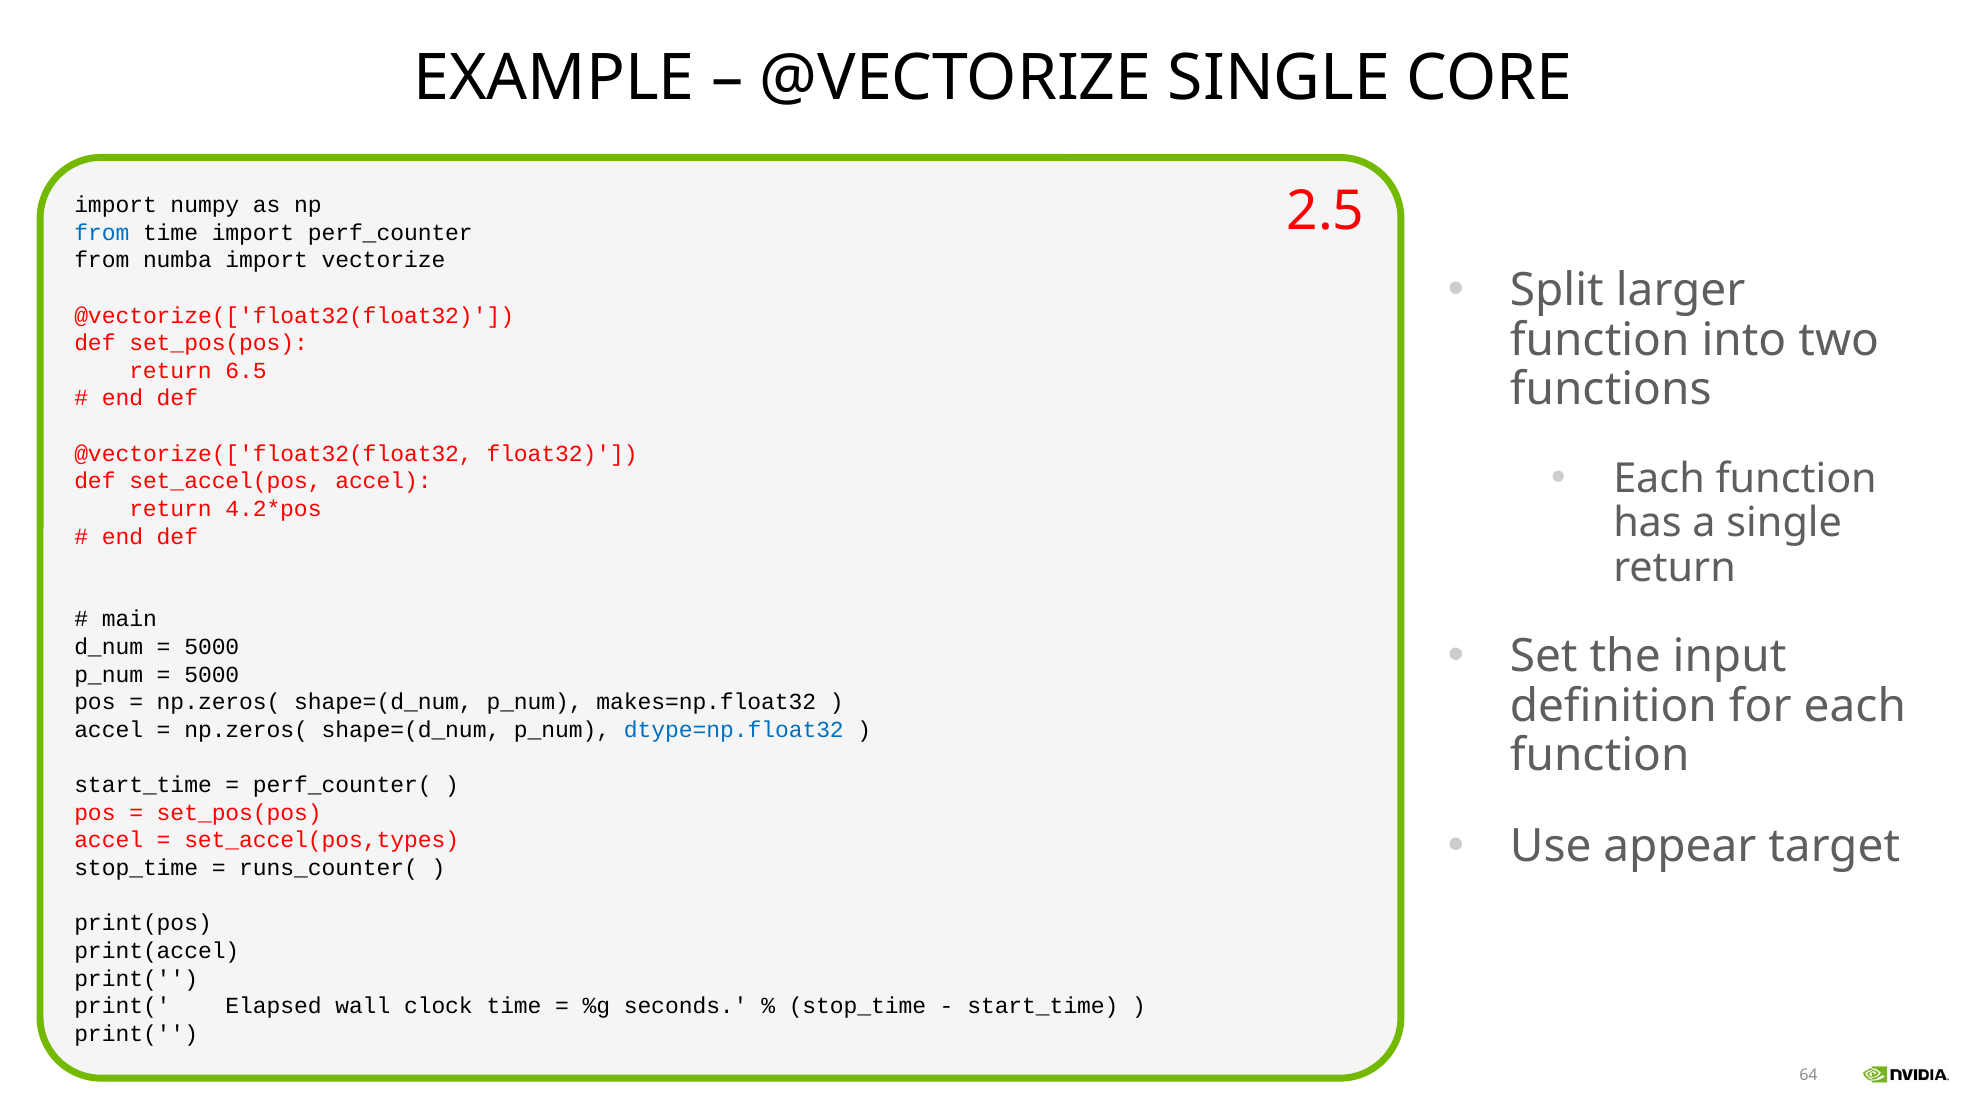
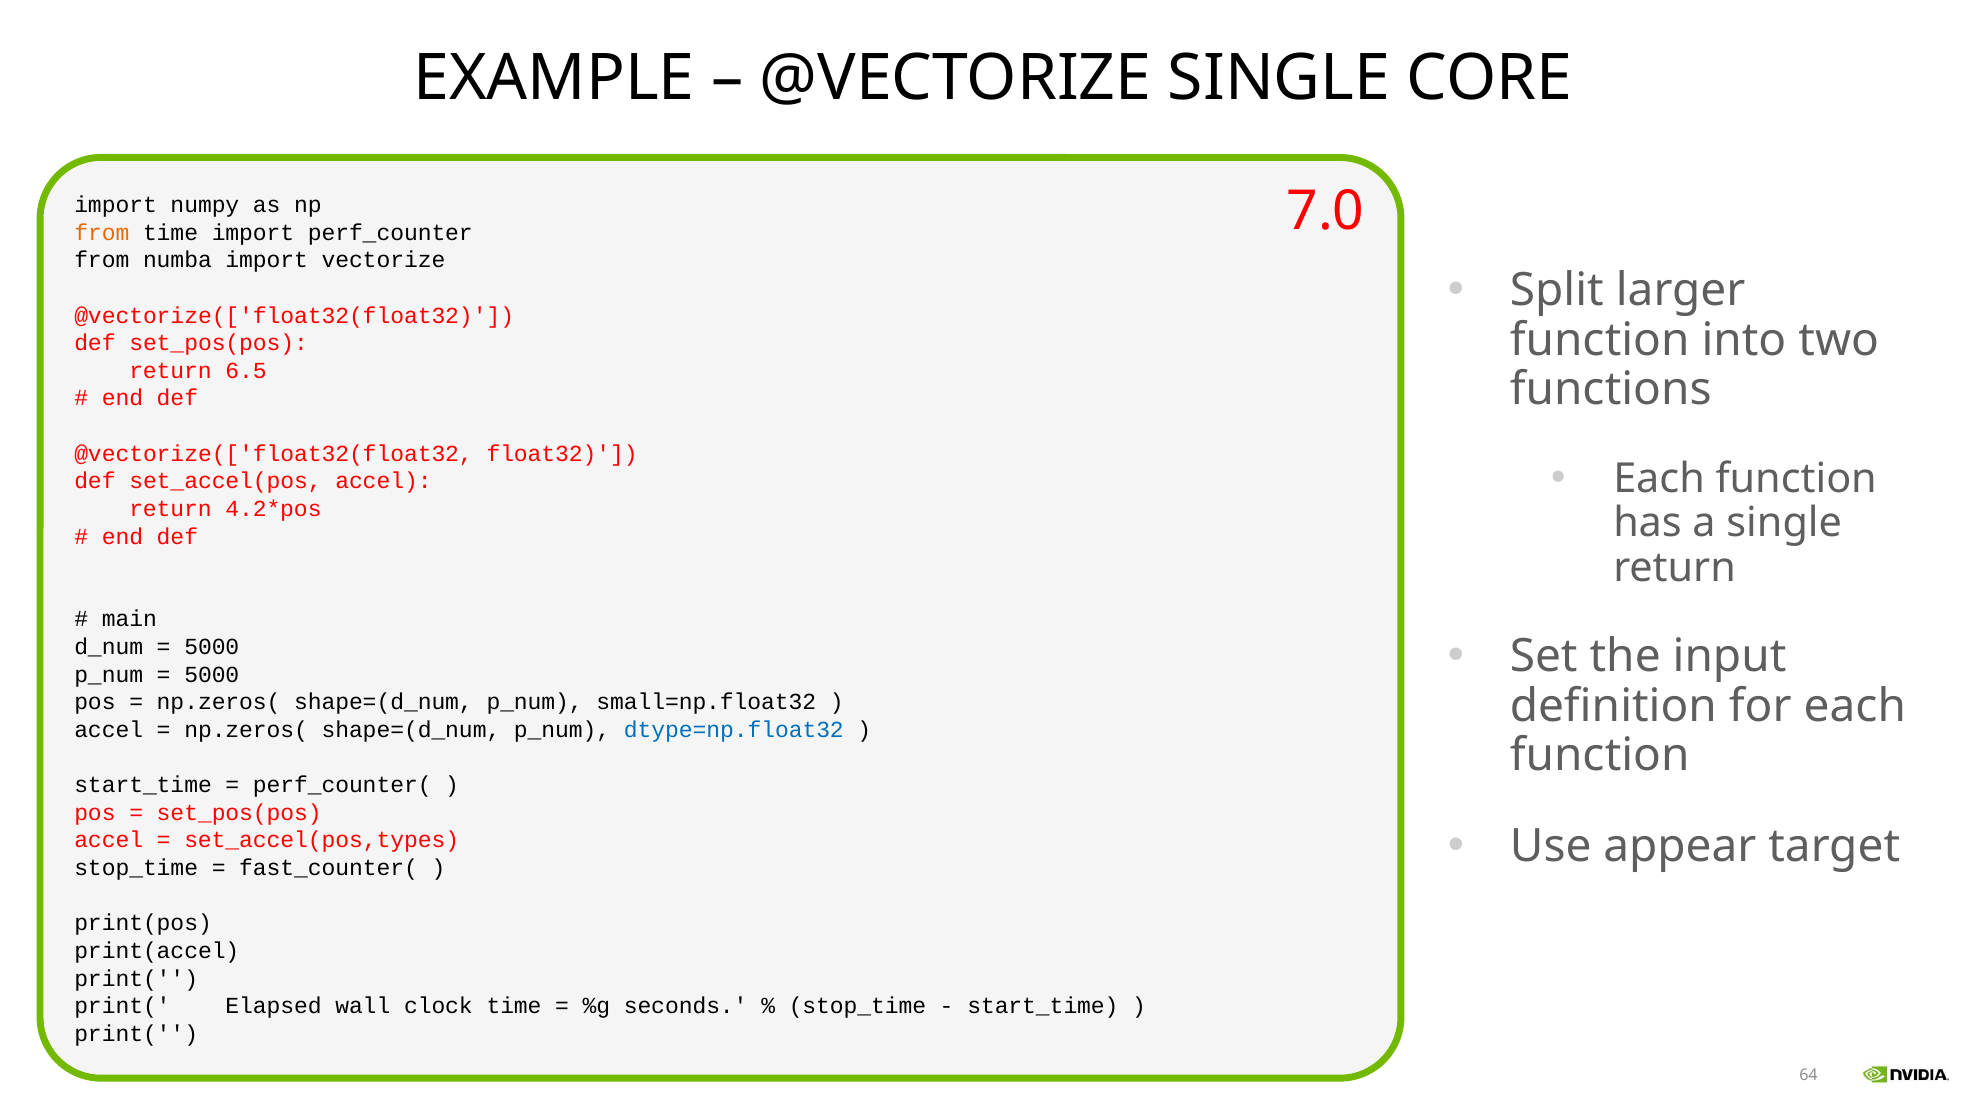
2.5: 2.5 -> 7.0
from at (102, 233) colour: blue -> orange
makes=np.float32: makes=np.float32 -> small=np.float32
runs_counter(: runs_counter( -> fast_counter(
